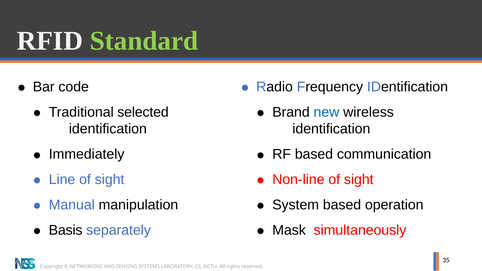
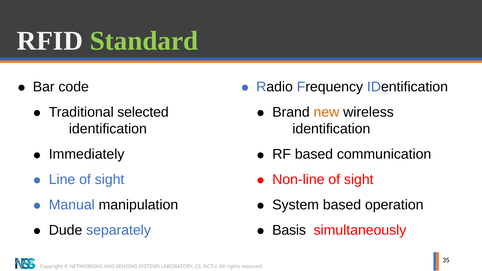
new colour: blue -> orange
Basis: Basis -> Dude
Mask: Mask -> Basis
